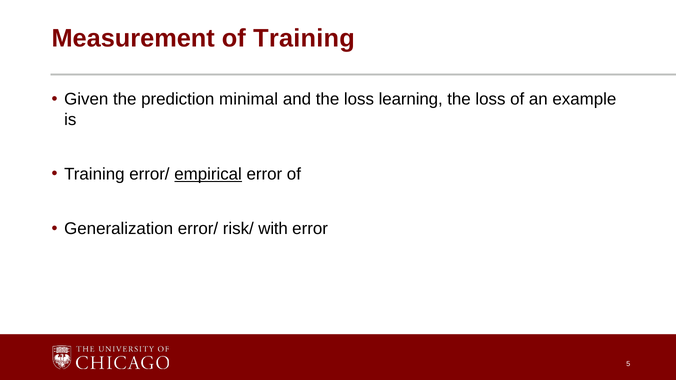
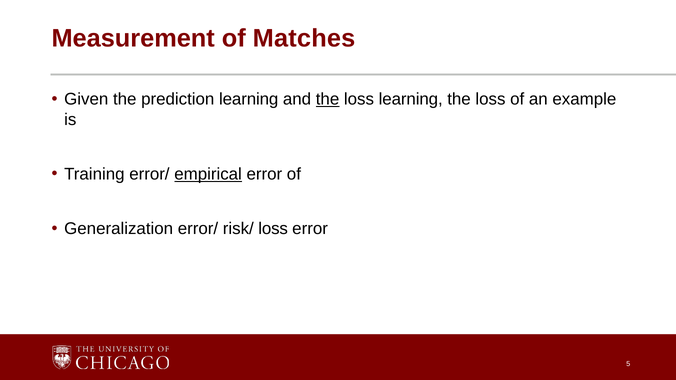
of Training: Training -> Matches
prediction minimal: minimal -> learning
the at (328, 99) underline: none -> present
risk/ with: with -> loss
